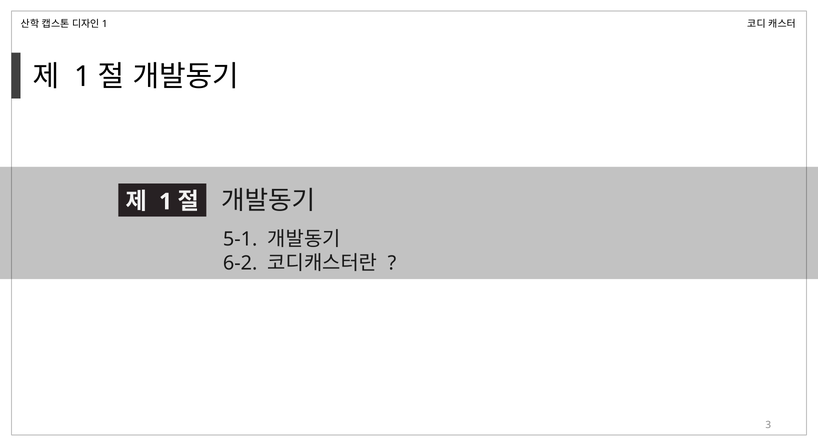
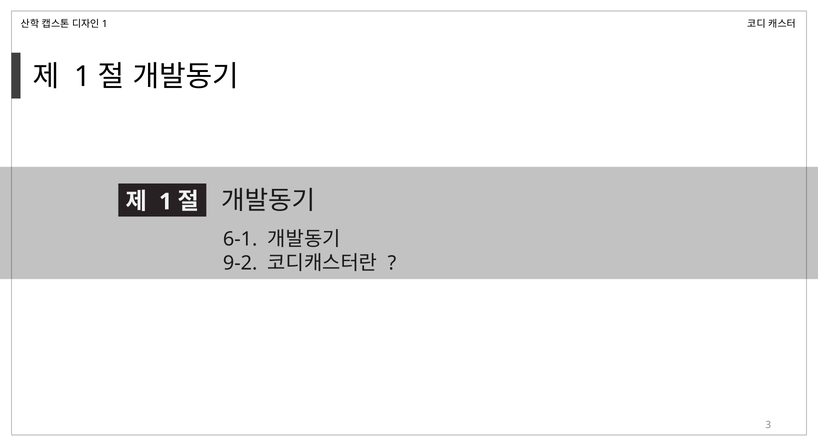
5-1: 5-1 -> 6-1
6-2: 6-2 -> 9-2
